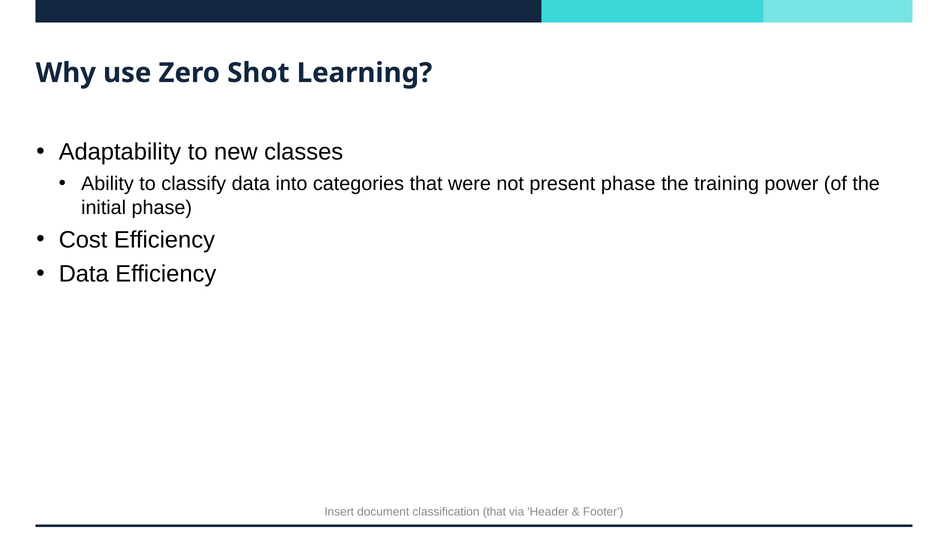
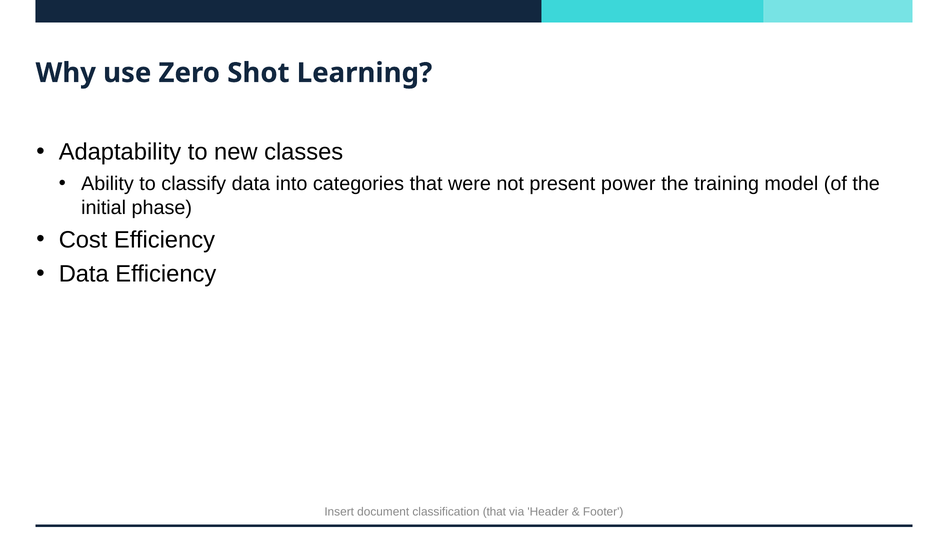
present phase: phase -> power
power: power -> model
